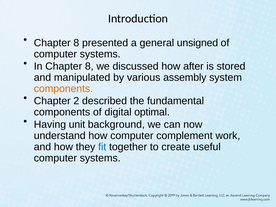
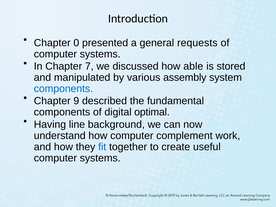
8 at (76, 43): 8 -> 0
unsigned: unsigned -> requests
In Chapter 8: 8 -> 7
after: after -> able
components at (63, 89) colour: orange -> blue
2: 2 -> 9
unit: unit -> line
